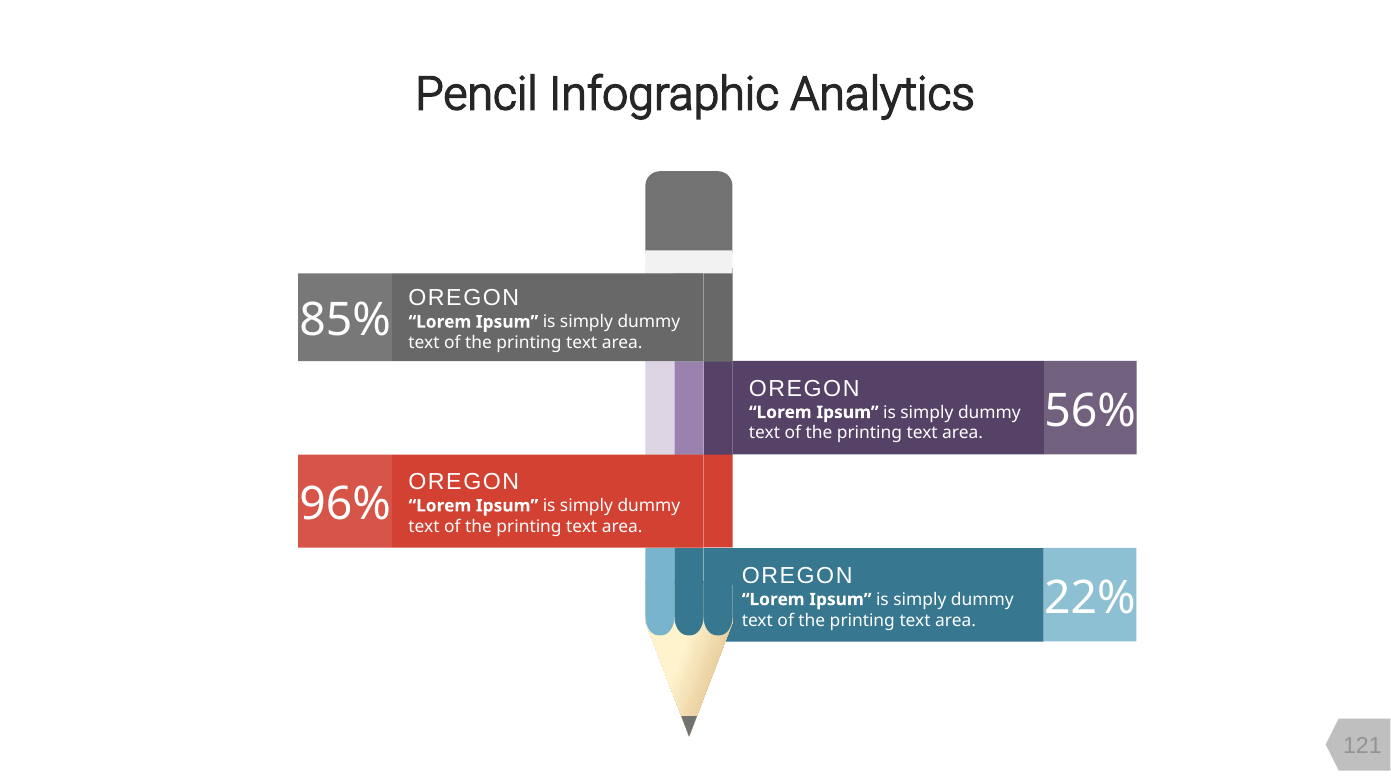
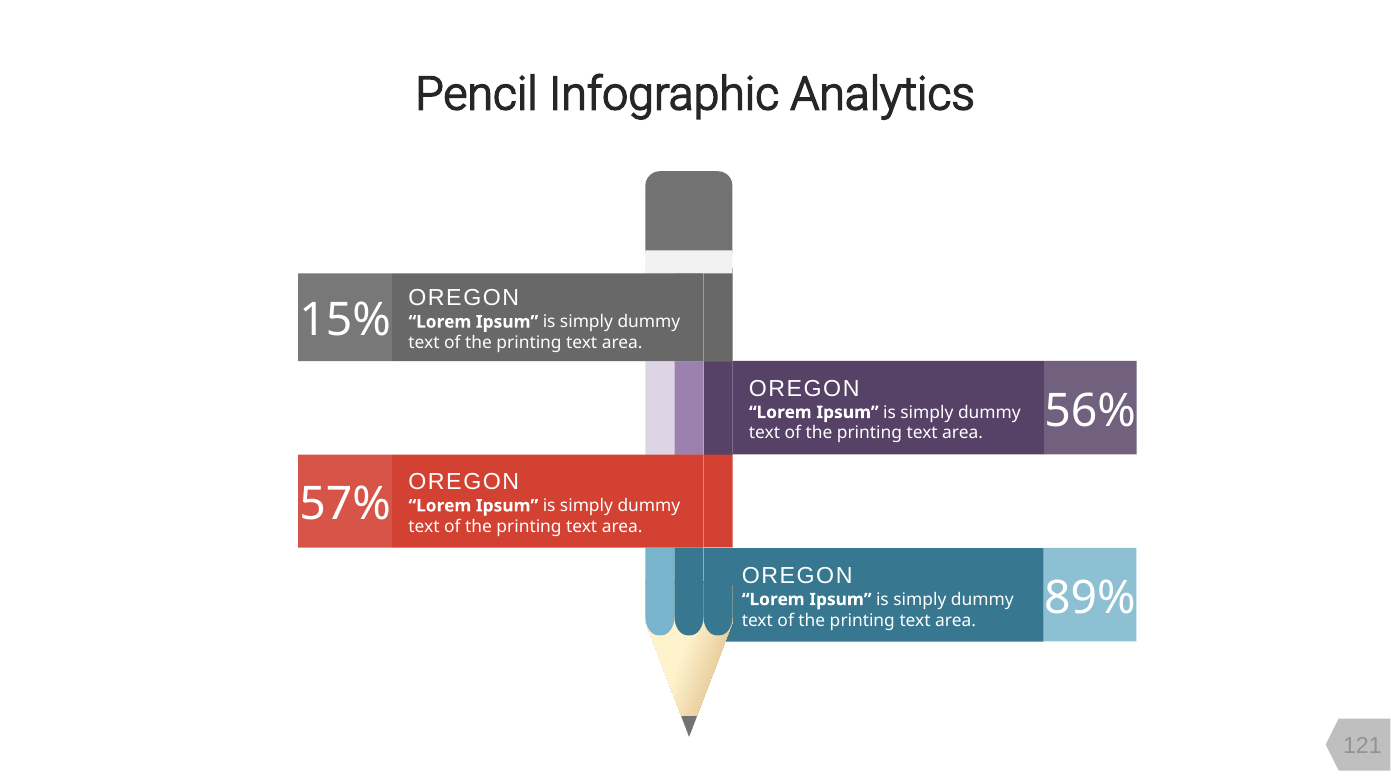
85%: 85% -> 15%
96%: 96% -> 57%
22%: 22% -> 89%
